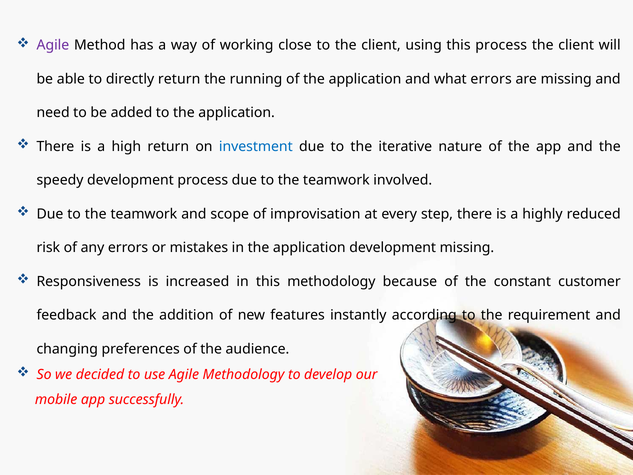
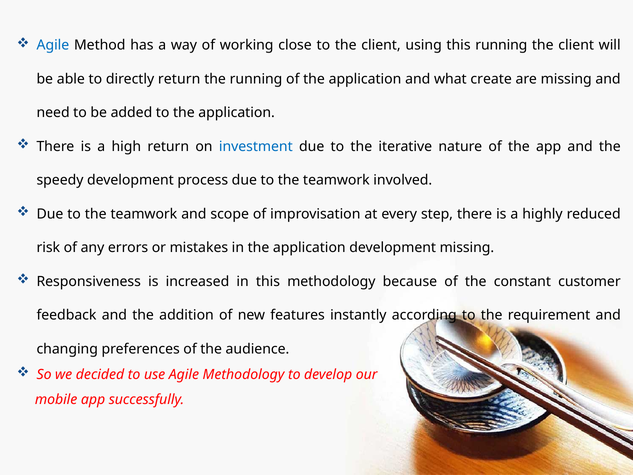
Agile at (53, 45) colour: purple -> blue
this process: process -> running
what errors: errors -> create
